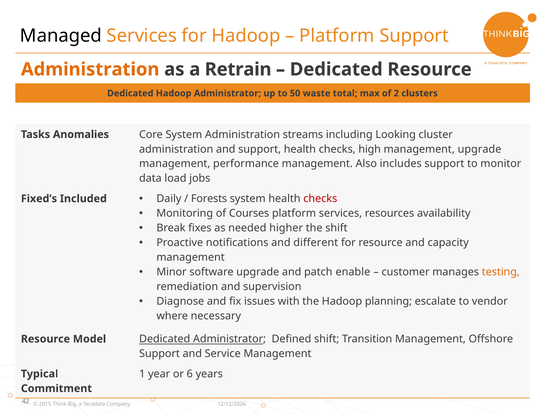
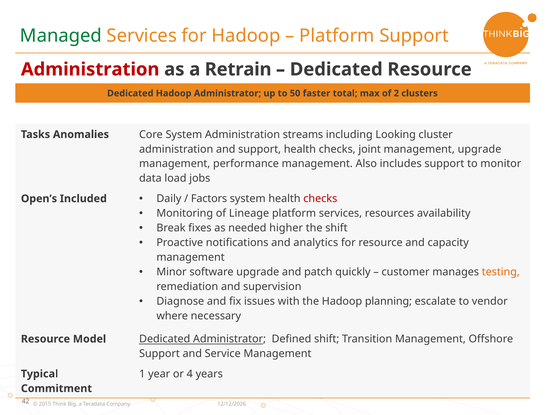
Managed colour: black -> green
Administration at (90, 69) colour: orange -> red
waste: waste -> faster
high: high -> joint
Fixed’s: Fixed’s -> Open’s
Forests: Forests -> Factors
Courses: Courses -> Lineage
different: different -> analytics
enable: enable -> quickly
6: 6 -> 4
